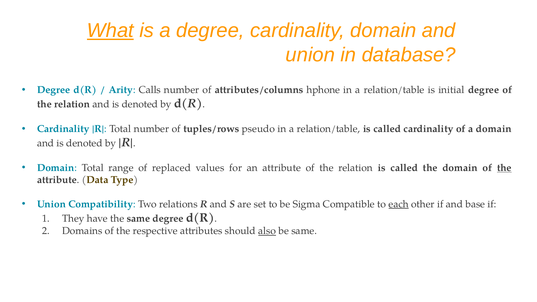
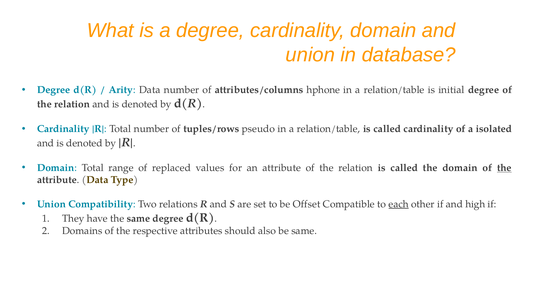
What underline: present -> none
Arity Calls: Calls -> Data
a domain: domain -> isolated
Sigma: Sigma -> Offset
base: base -> high
also underline: present -> none
